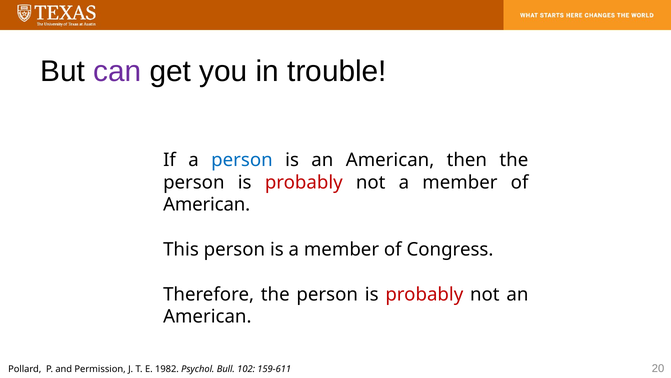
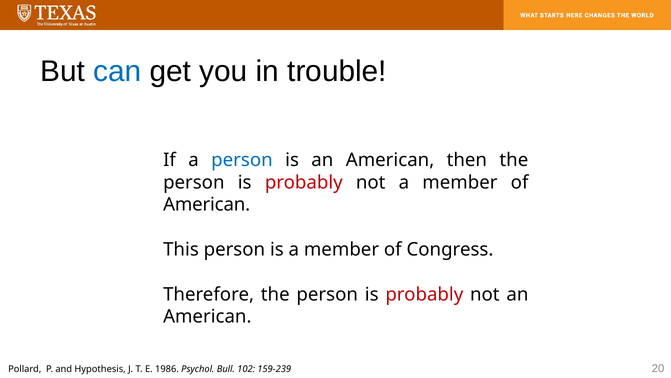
can colour: purple -> blue
Permission: Permission -> Hypothesis
1982: 1982 -> 1986
159-611: 159-611 -> 159-239
